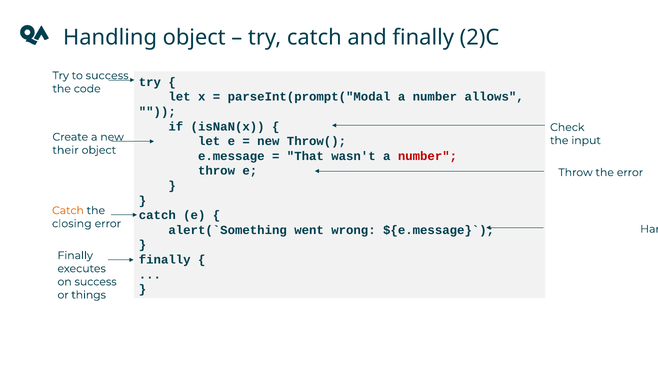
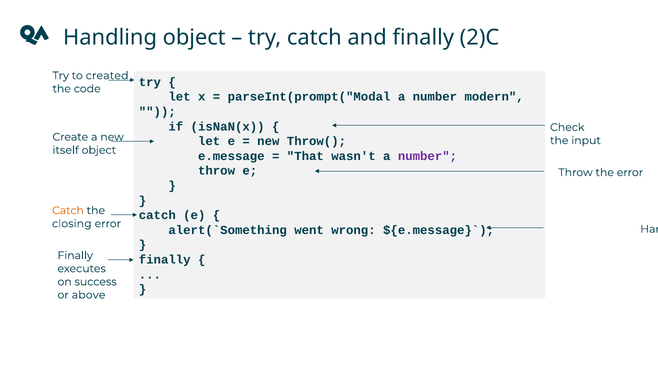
to success: success -> created
allows: allows -> modern
their: their -> itself
number at (427, 156) colour: red -> purple
things: things -> above
